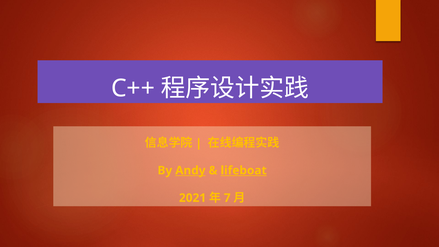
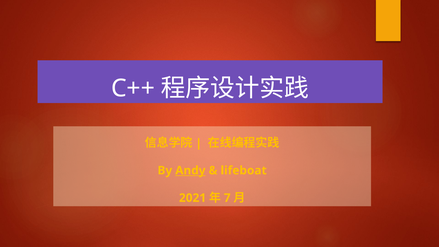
lifeboat underline: present -> none
